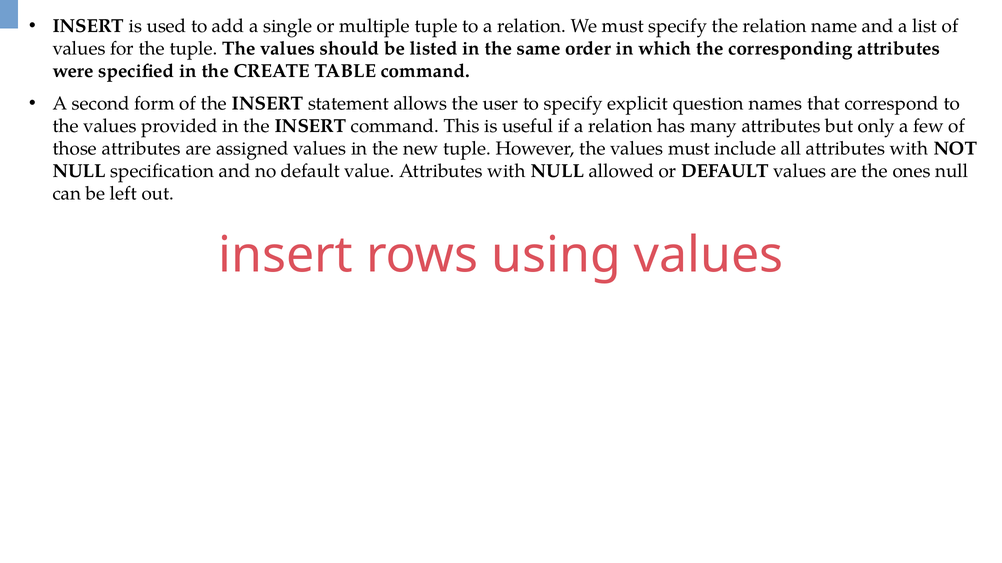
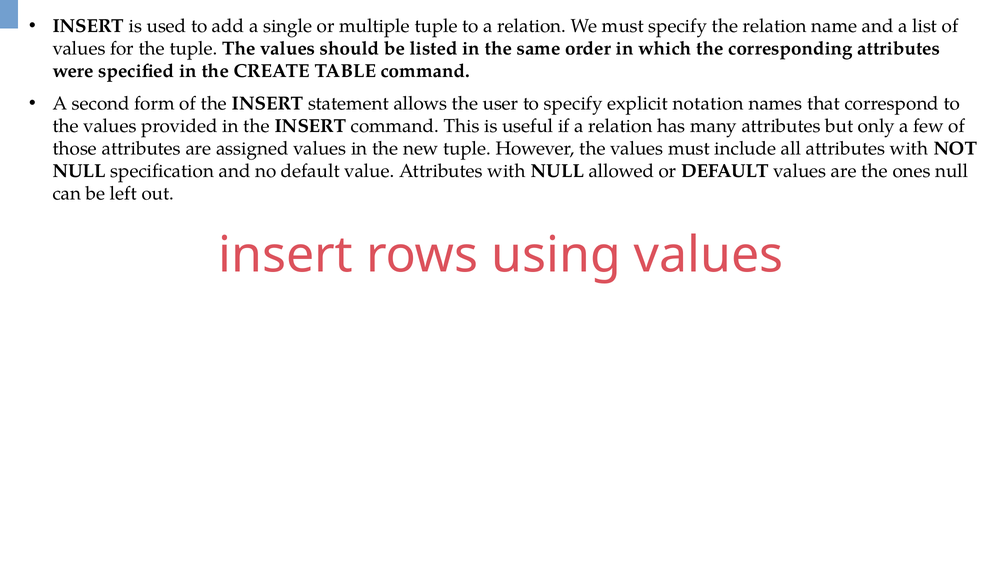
question: question -> notation
